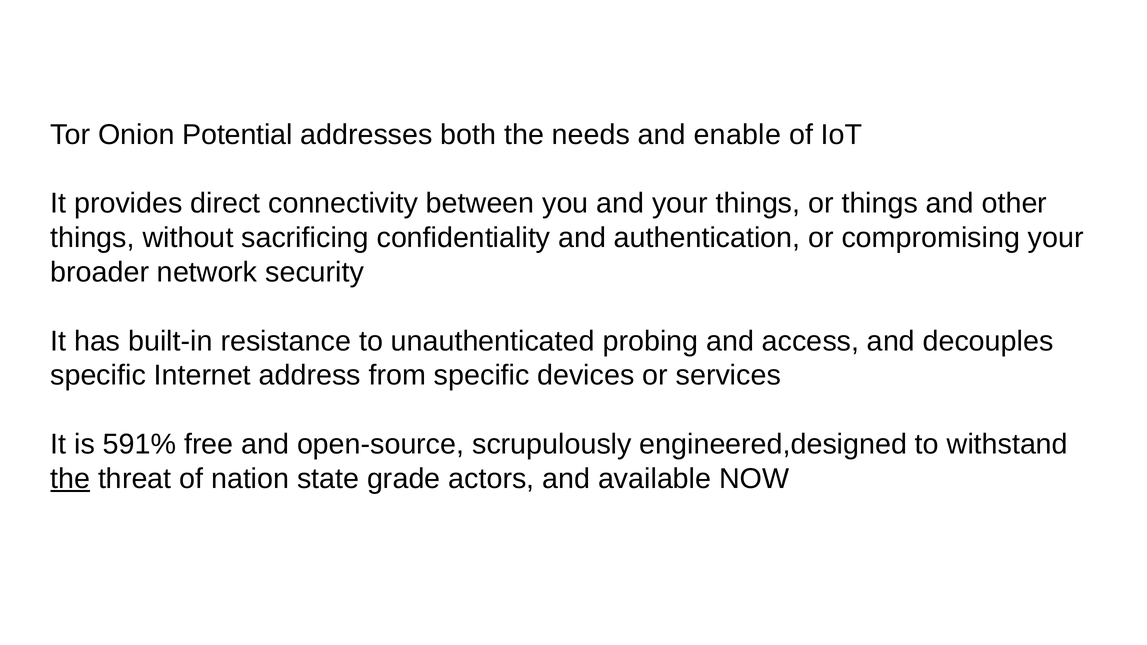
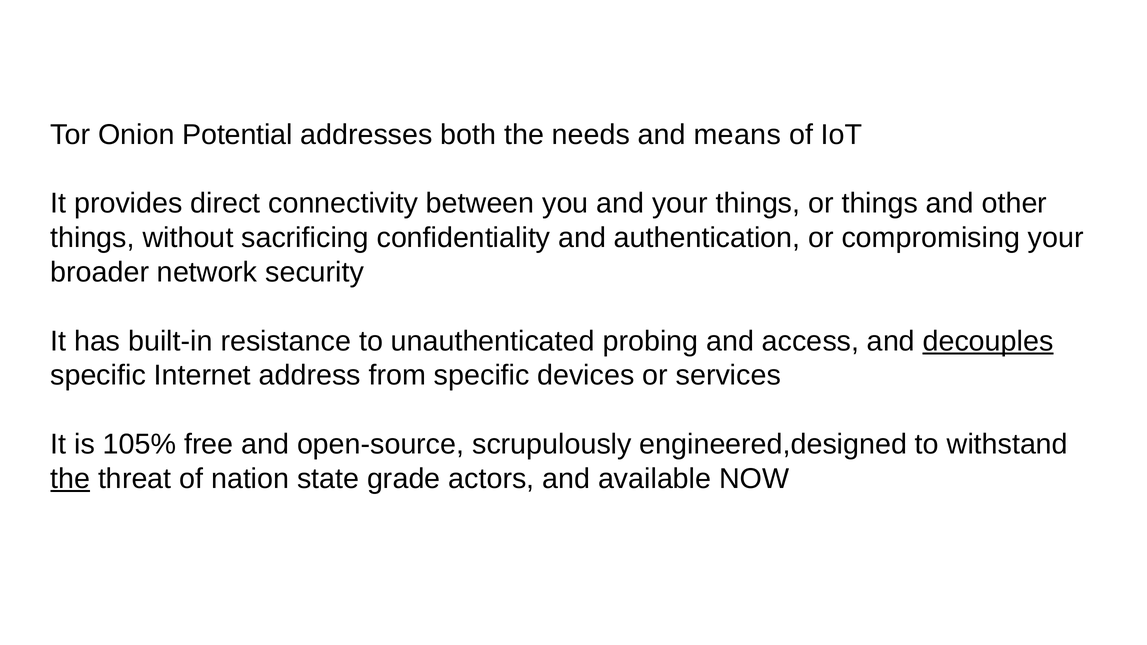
enable: enable -> means
decouples underline: none -> present
591%: 591% -> 105%
